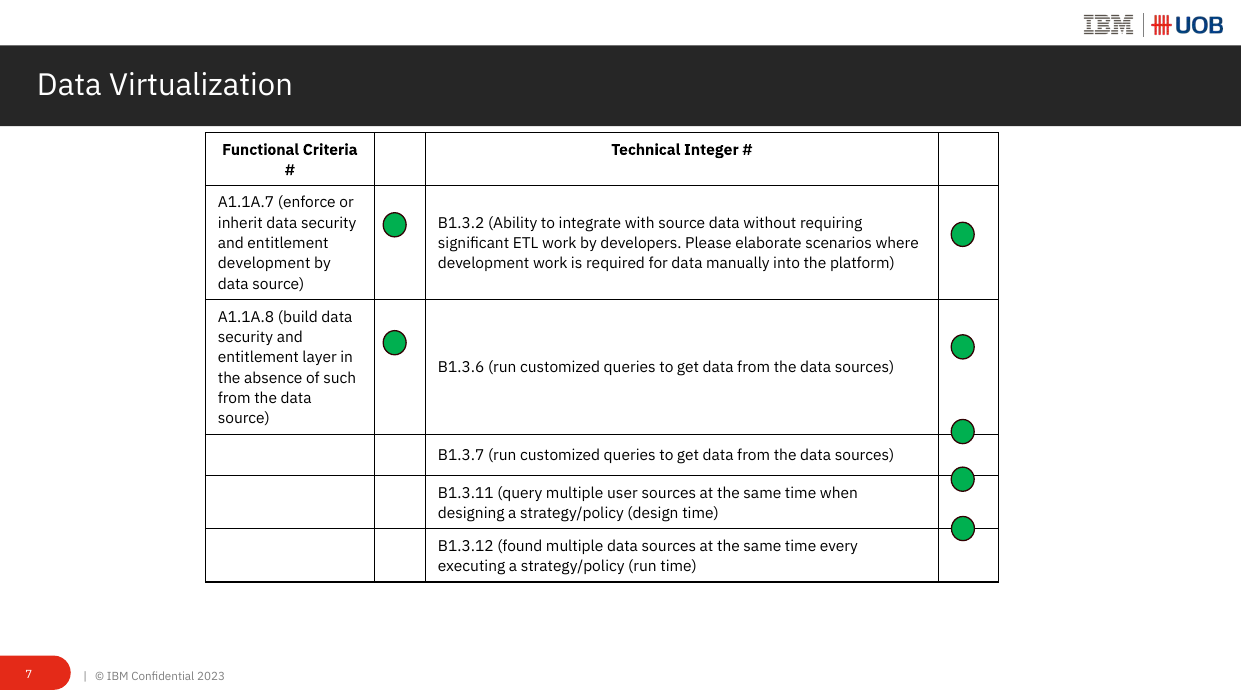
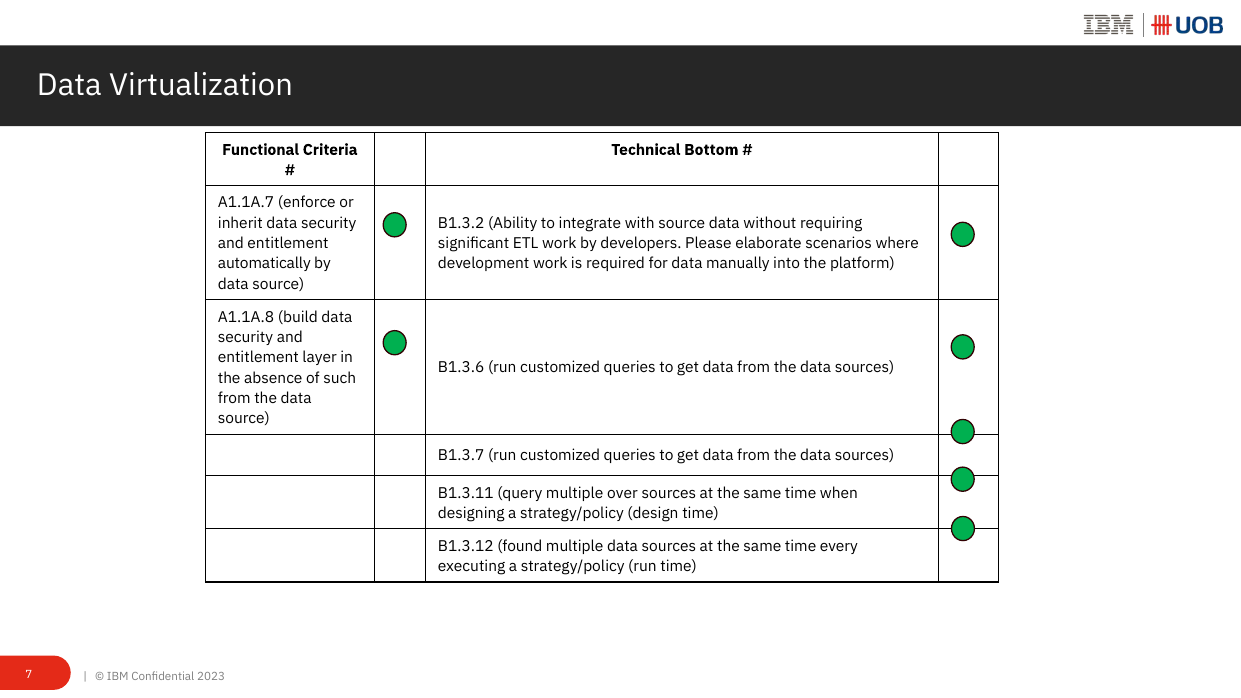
Integer: Integer -> Bottom
development at (264, 264): development -> automatically
user: user -> over
